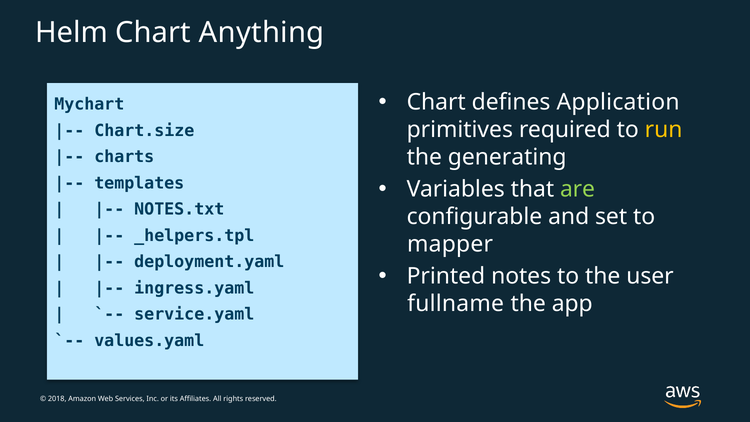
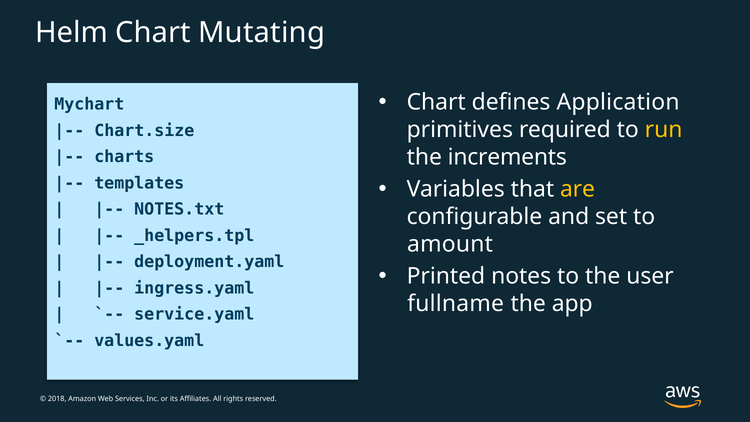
Anything: Anything -> Mutating
generating: generating -> increments
are colour: light green -> yellow
mapper: mapper -> amount
